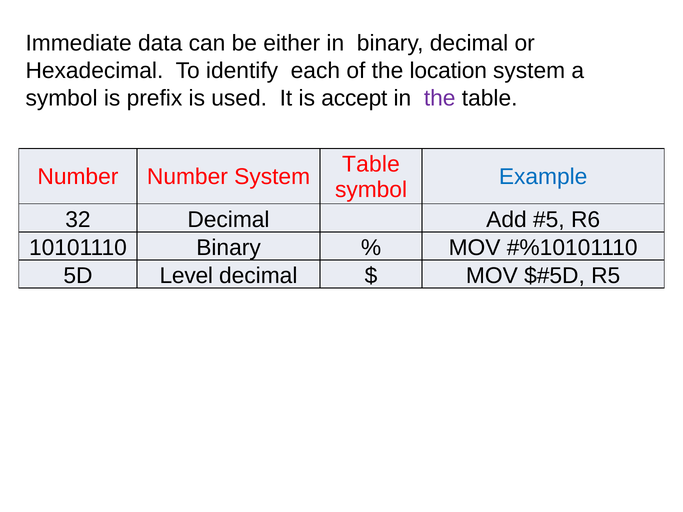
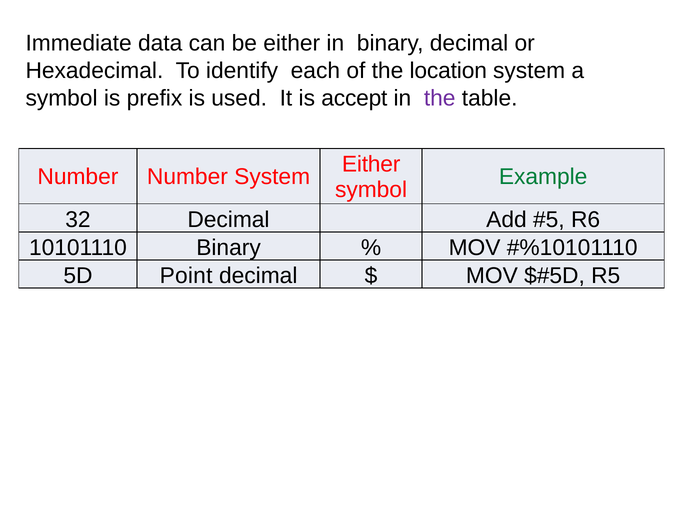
Table at (371, 164): Table -> Either
Example colour: blue -> green
Level: Level -> Point
